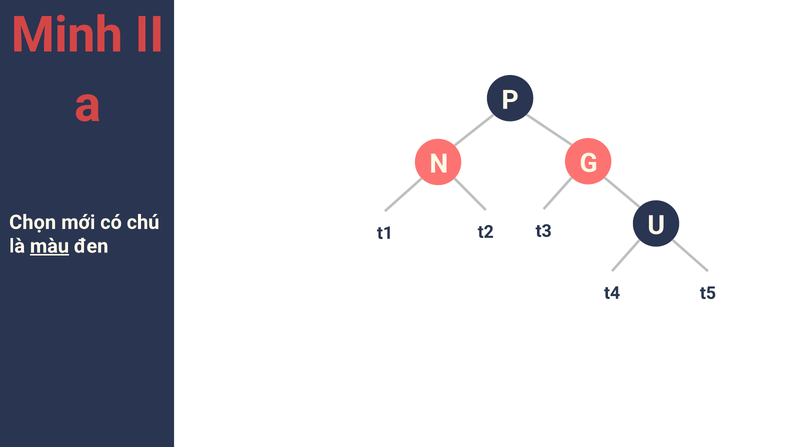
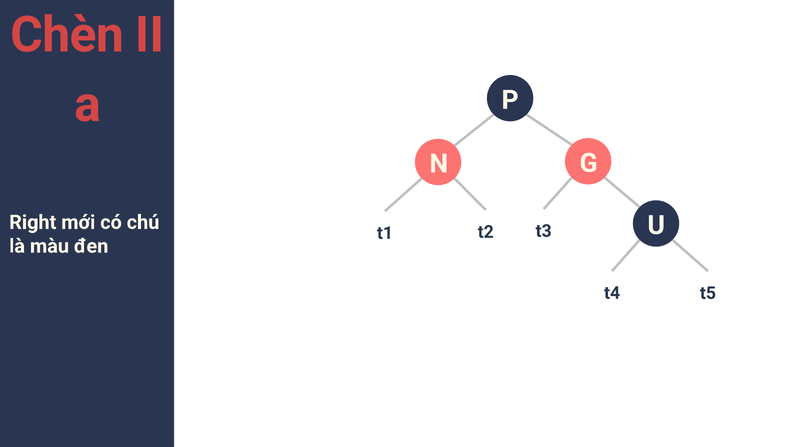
Minh: Minh -> Chèn
Chọn: Chọn -> Right
màu underline: present -> none
